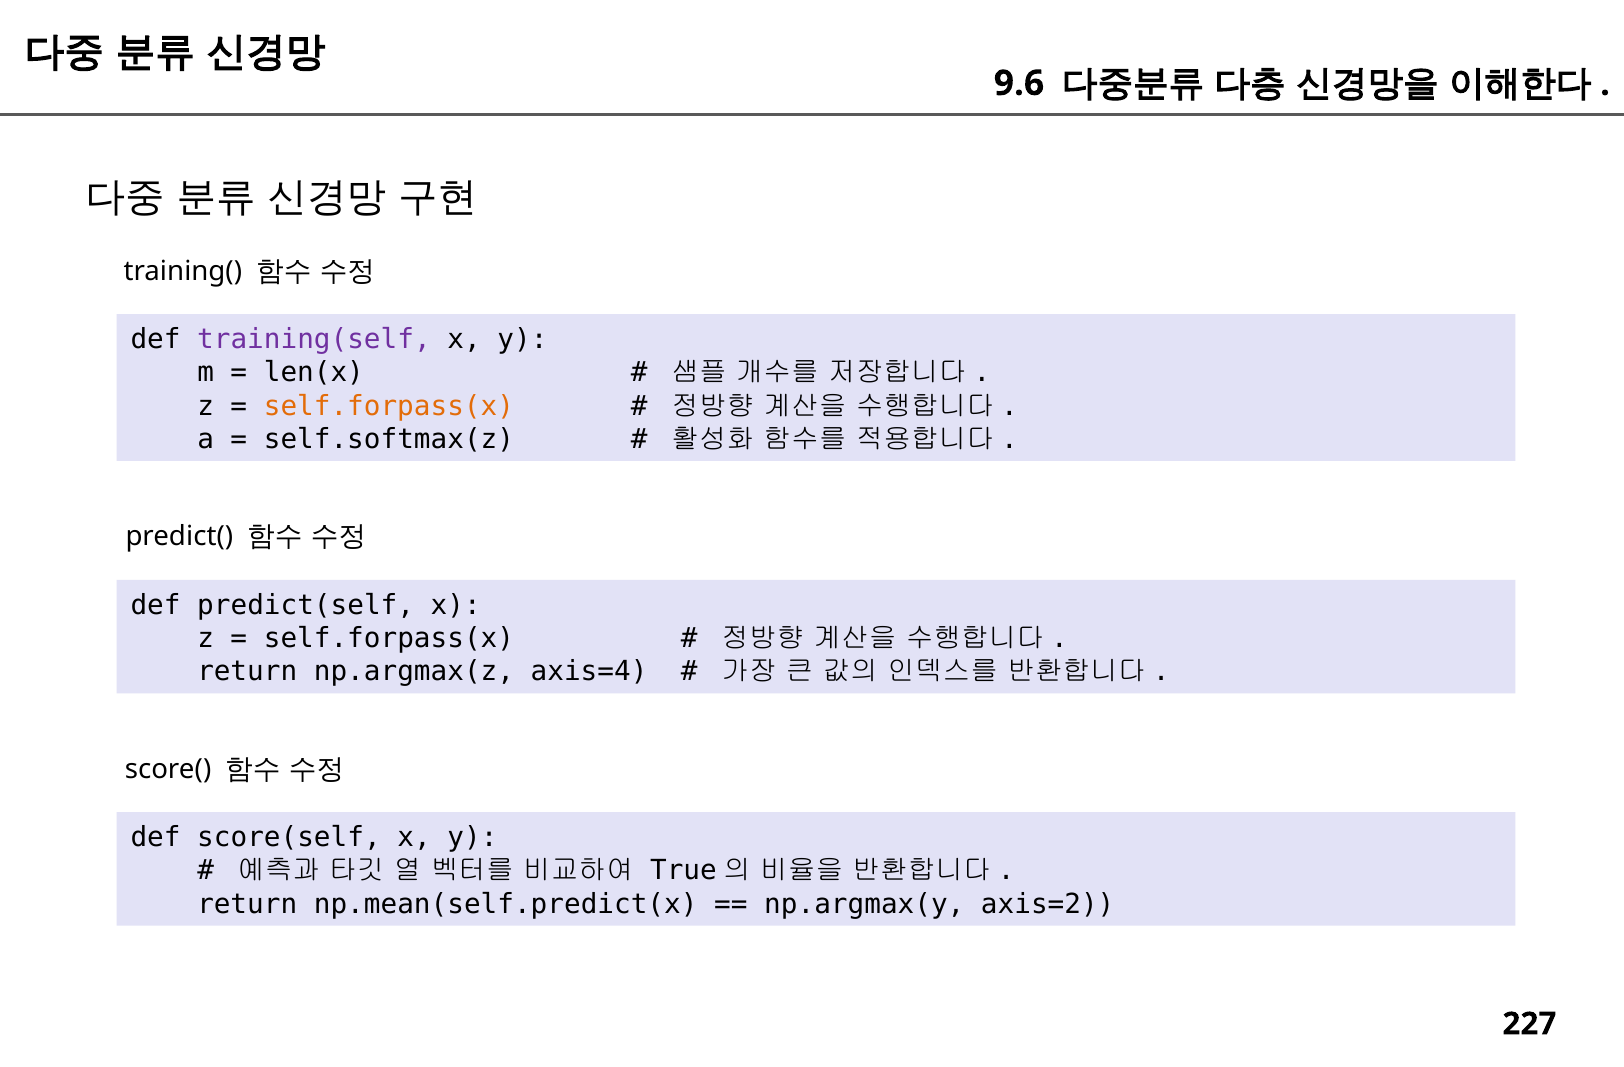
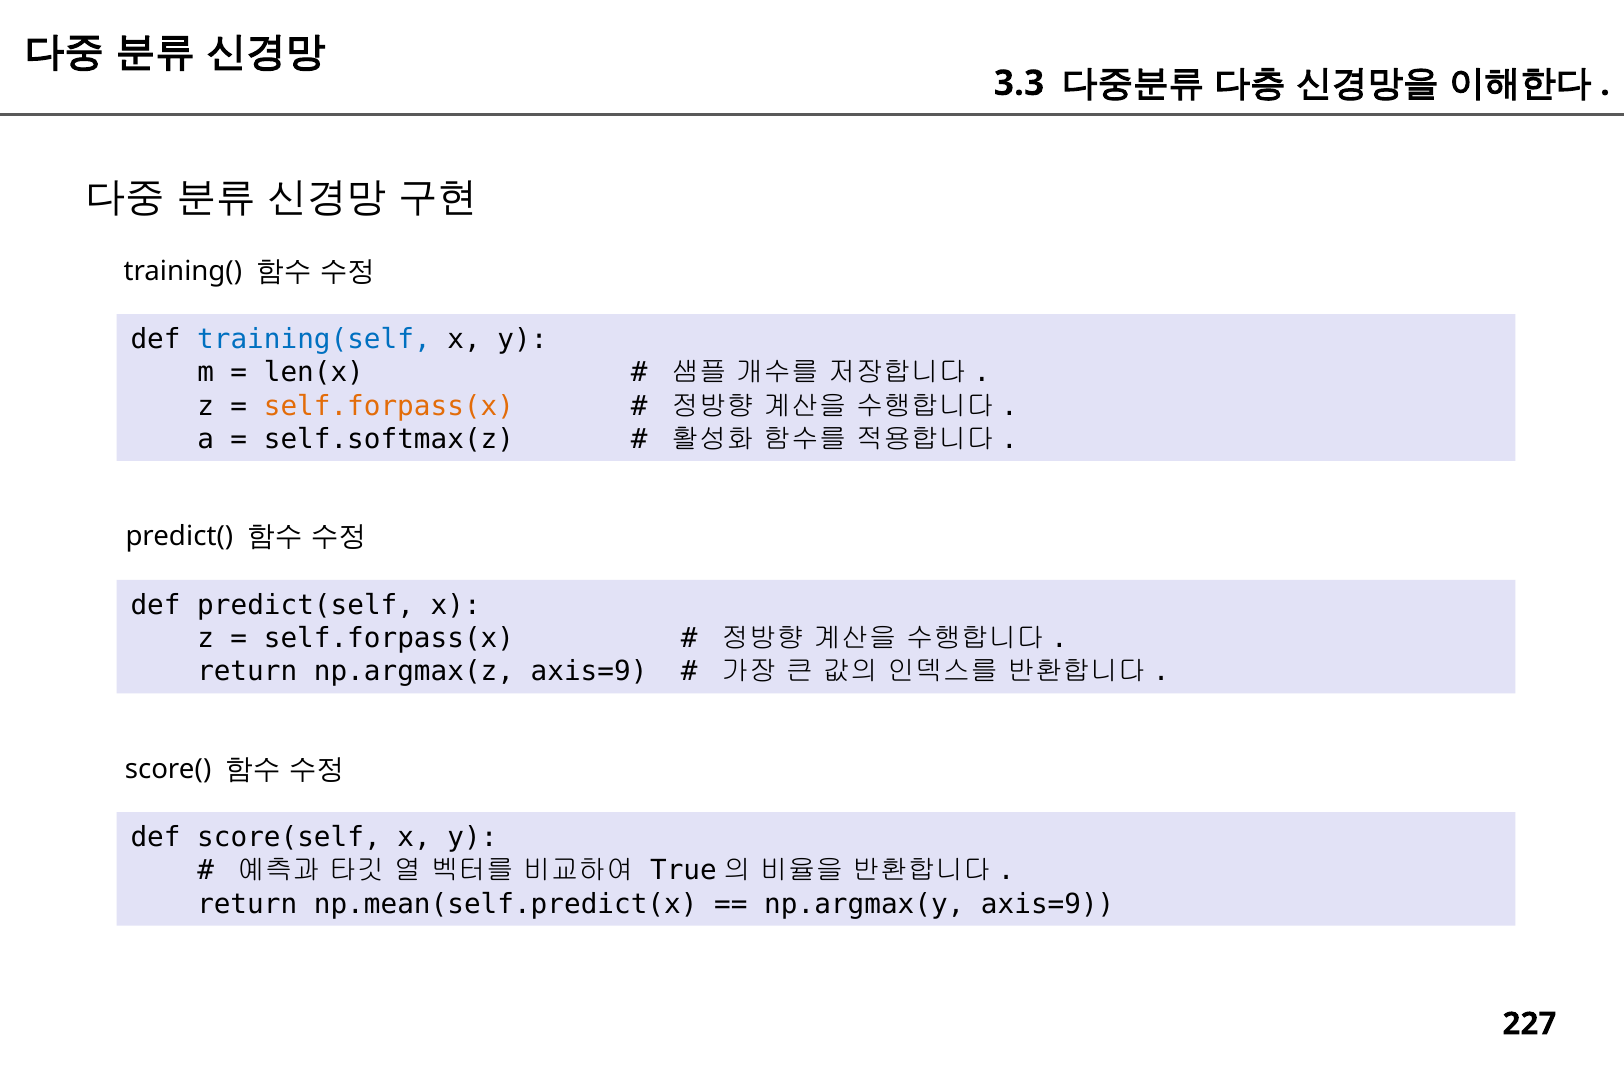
9.6: 9.6 -> 3.3
training(self colour: purple -> blue
np.argmax(z axis=4: axis=4 -> axis=9
np.argmax(y axis=2: axis=2 -> axis=9
